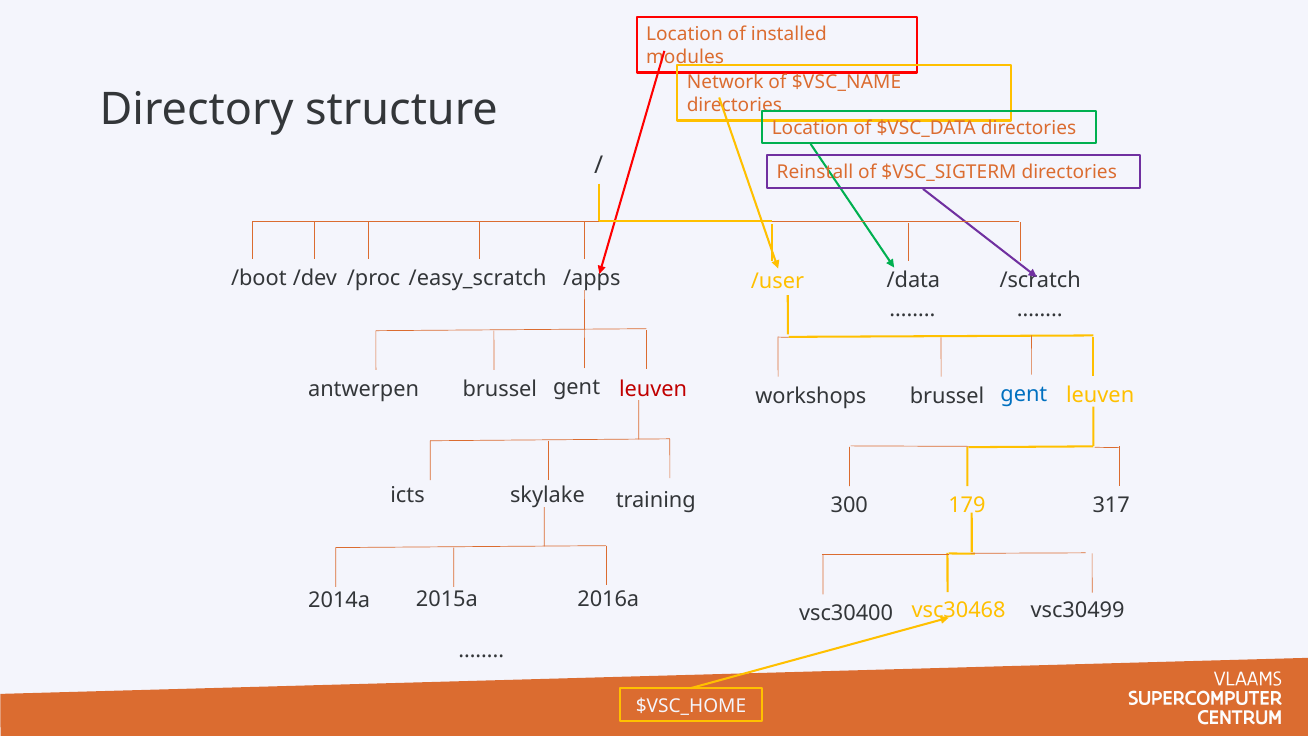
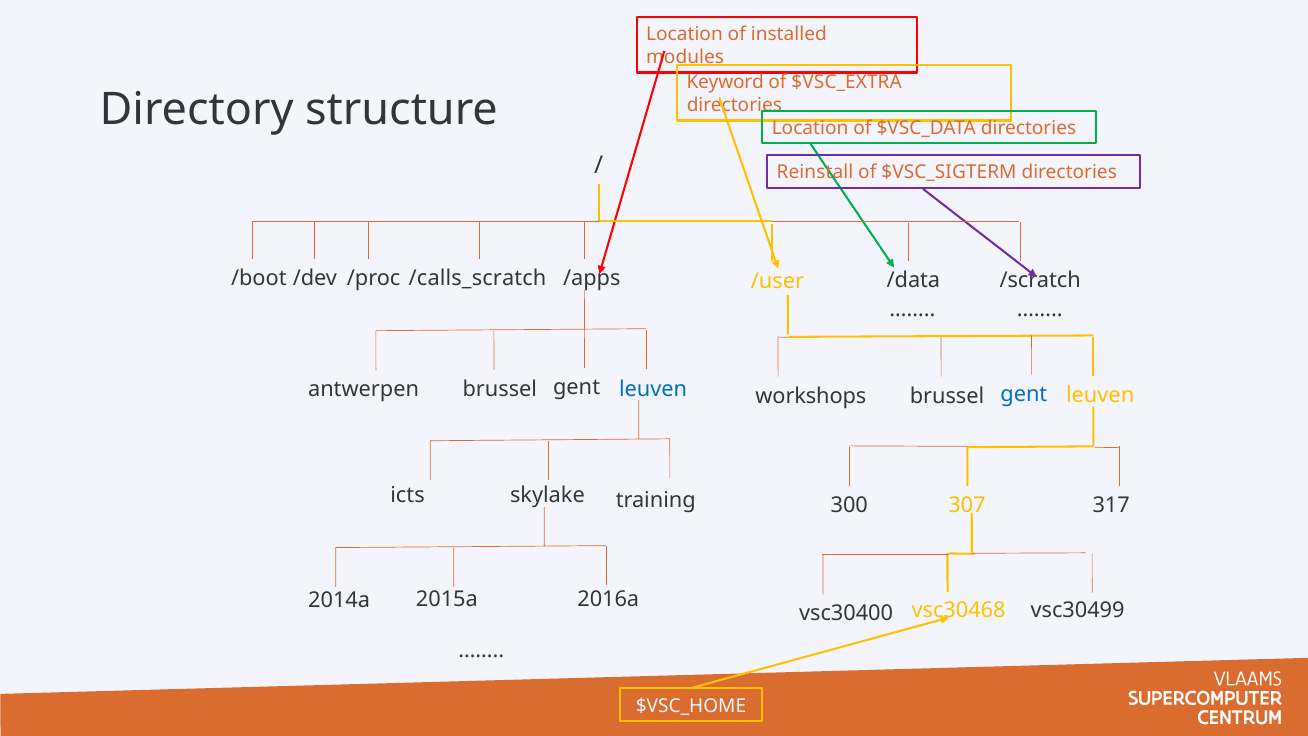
Network: Network -> Keyword
$VSC_NAME: $VSC_NAME -> $VSC_EXTRA
/easy_scratch: /easy_scratch -> /calls_scratch
leuven at (653, 389) colour: red -> blue
179: 179 -> 307
